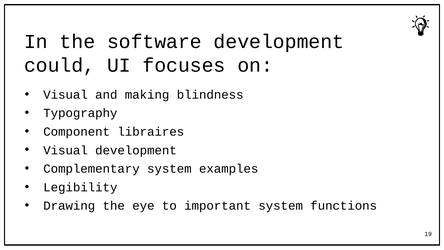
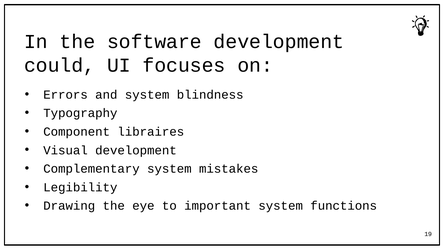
Visual at (66, 95): Visual -> Errors
and making: making -> system
examples: examples -> mistakes
